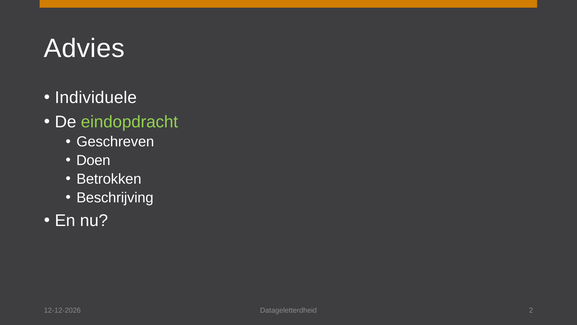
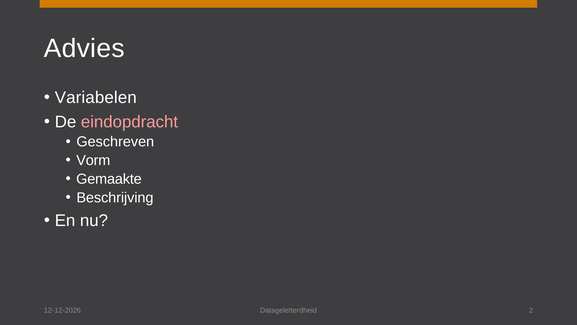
Individuele: Individuele -> Variabelen
eindopdracht colour: light green -> pink
Doen: Doen -> Vorm
Betrokken: Betrokken -> Gemaakte
